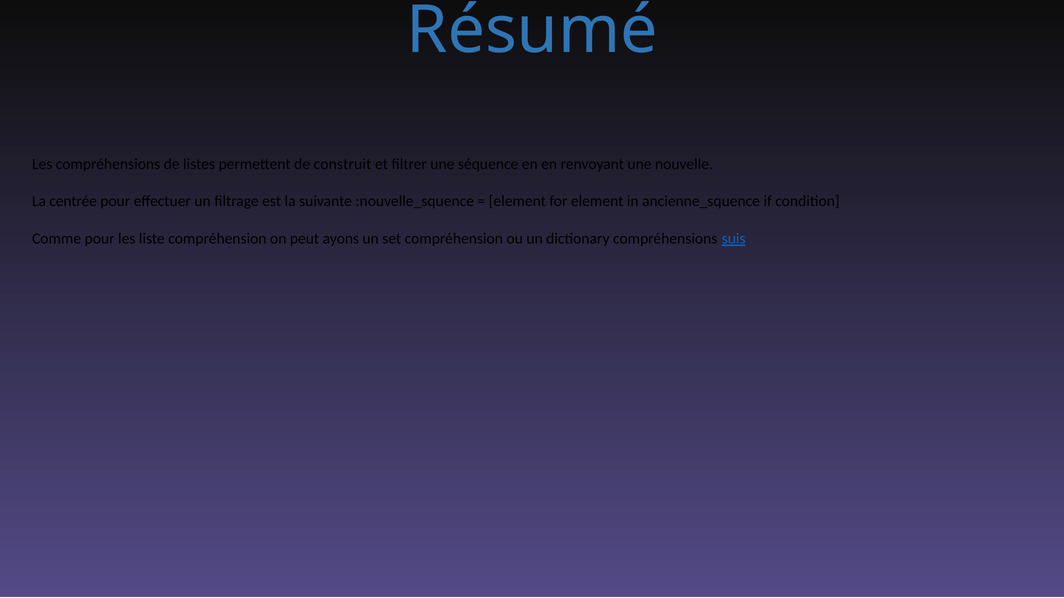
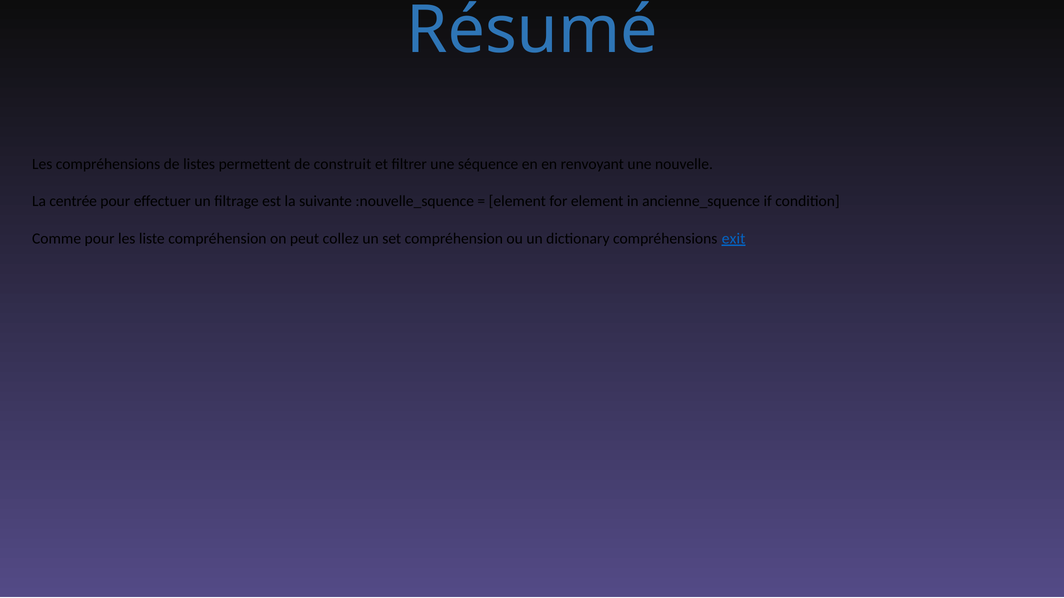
ayons: ayons -> collez
suis: suis -> exit
